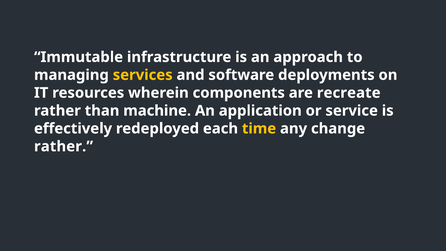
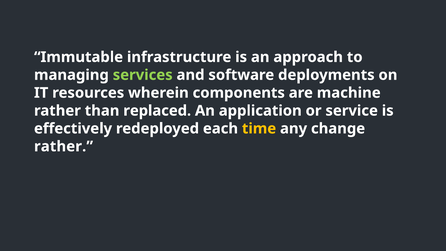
services colour: yellow -> light green
recreate: recreate -> machine
machine: machine -> replaced
